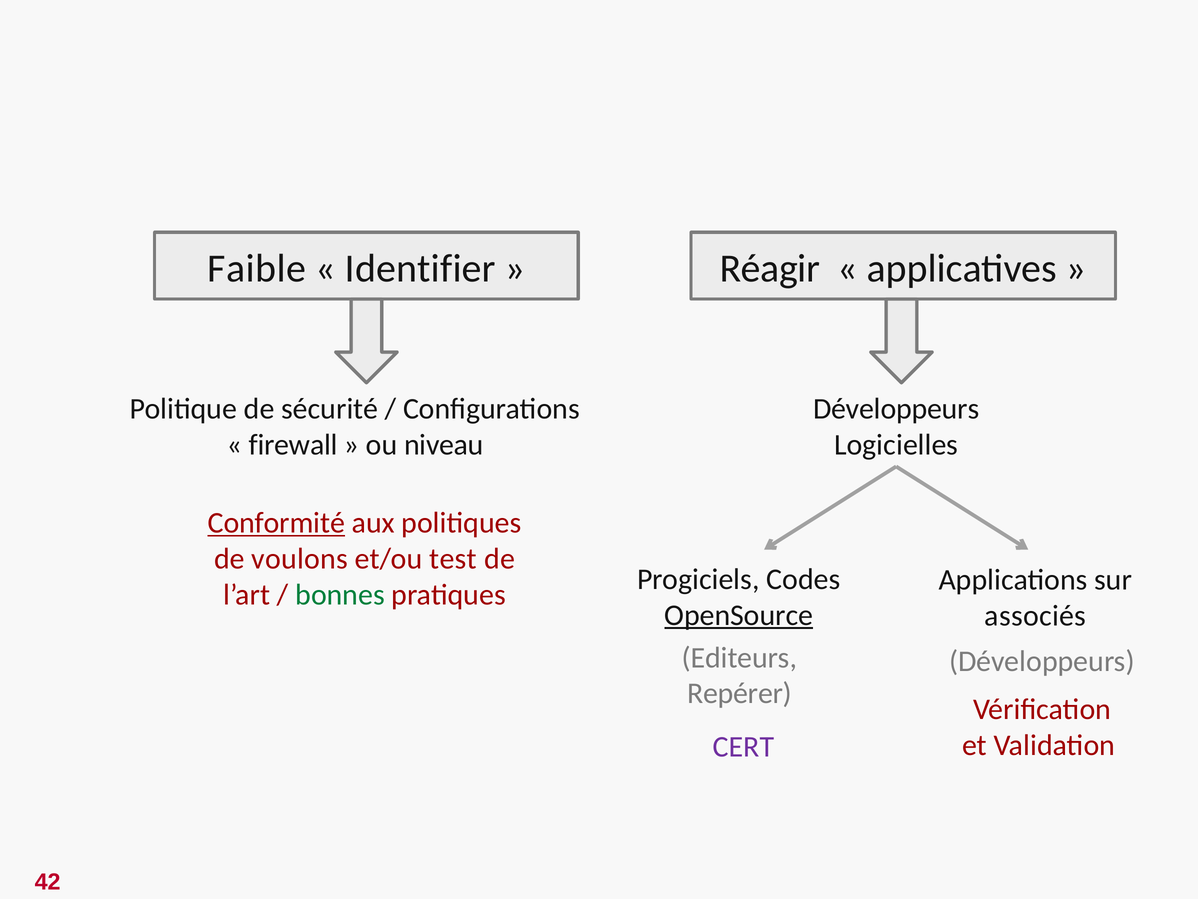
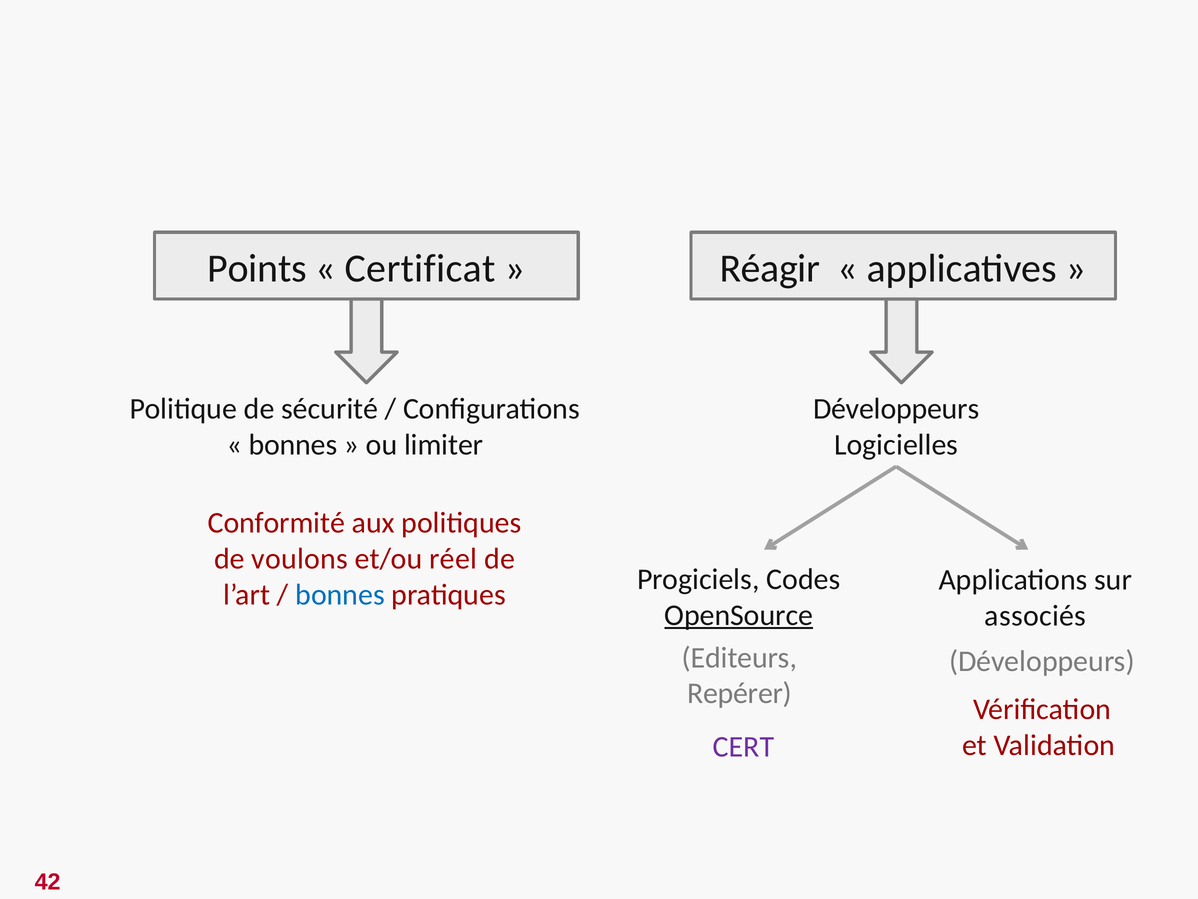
Faible: Faible -> Points
Identifier: Identifier -> Certificat
firewall at (293, 444): firewall -> bonnes
niveau: niveau -> limiter
Conformité underline: present -> none
test: test -> réel
bonnes at (340, 594) colour: green -> blue
